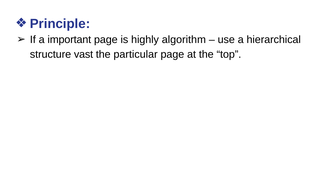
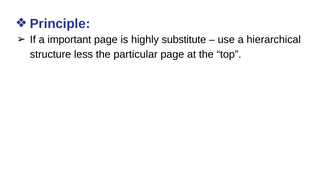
algorithm: algorithm -> substitute
vast: vast -> less
